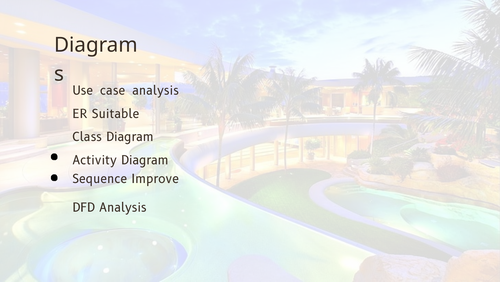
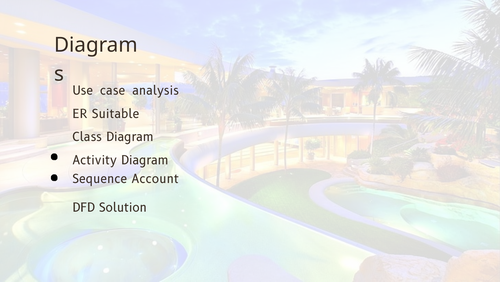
Improve: Improve -> Account
DFD Analysis: Analysis -> Solution
